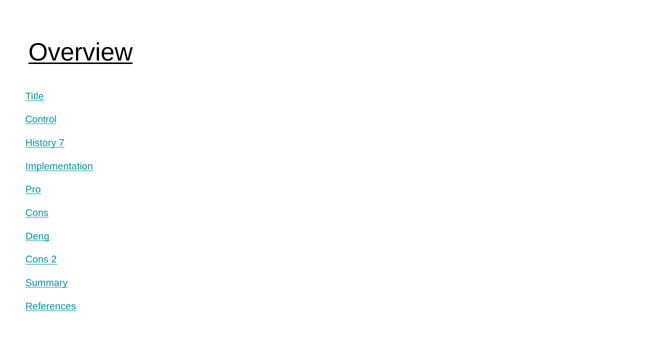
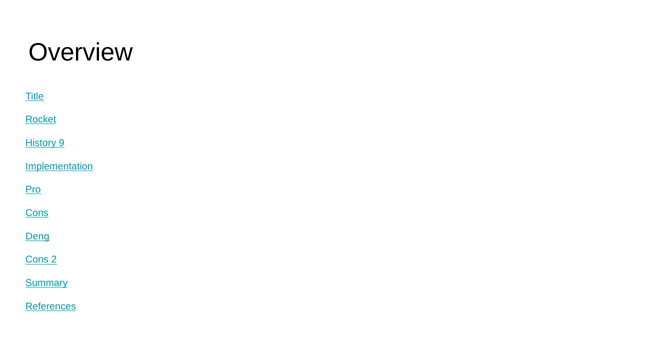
Overview underline: present -> none
Control: Control -> Rocket
7: 7 -> 9
